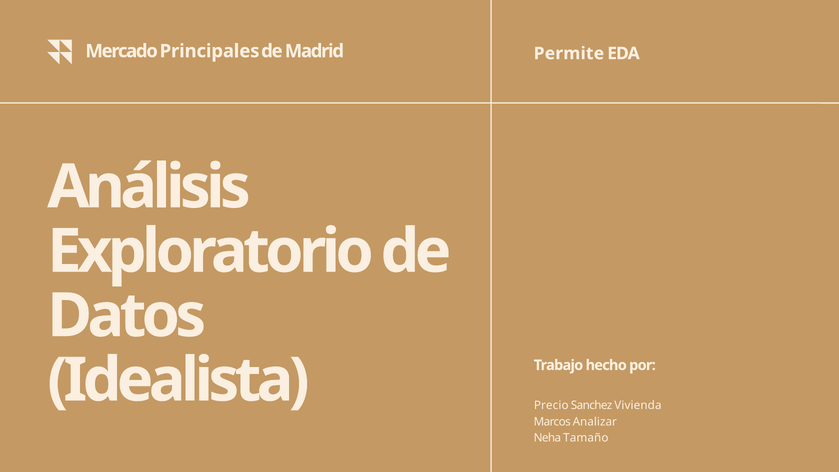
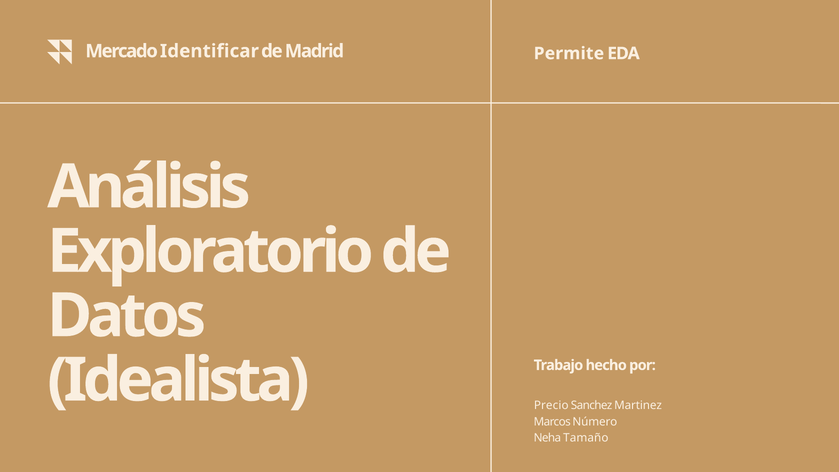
Principales: Principales -> Identificar
Vivienda: Vivienda -> Martinez
Analizar: Analizar -> Número
